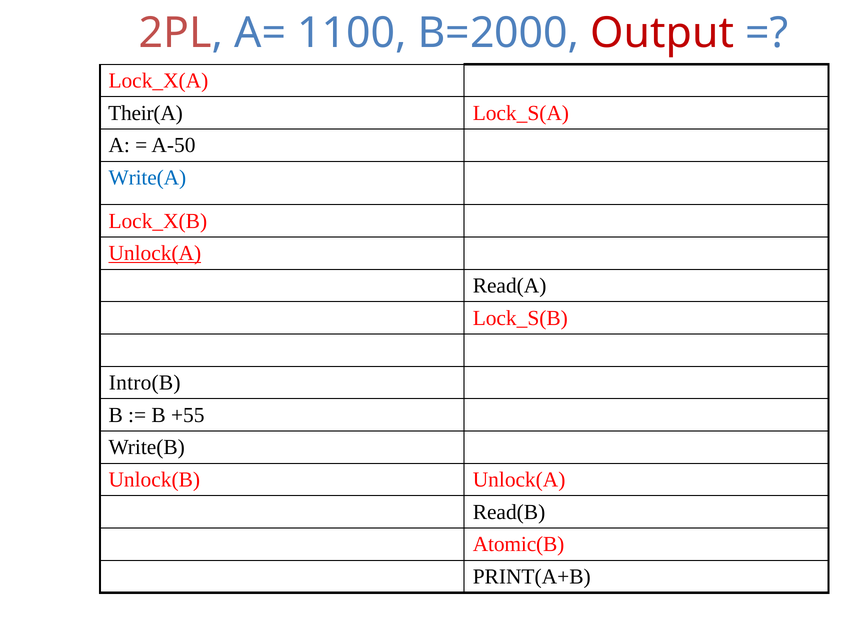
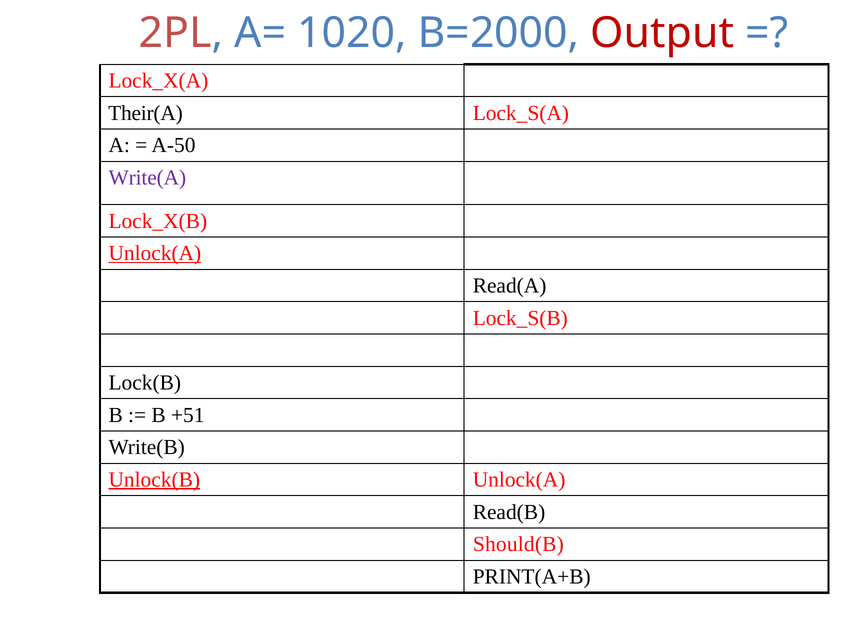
1100: 1100 -> 1020
Write(A colour: blue -> purple
Intro(B: Intro(B -> Lock(B
+55: +55 -> +51
Unlock(B underline: none -> present
Atomic(B: Atomic(B -> Should(B
